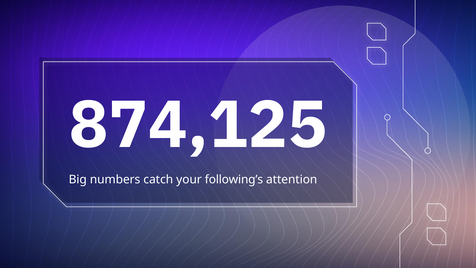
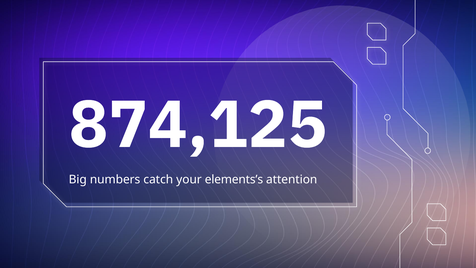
following’s: following’s -> elements’s
